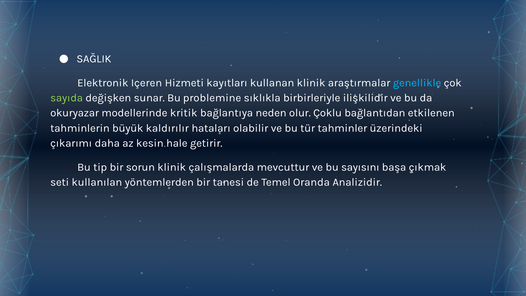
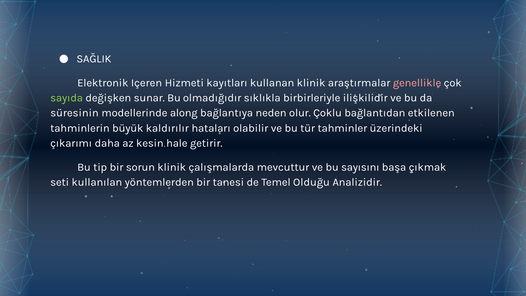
genellikle colour: light blue -> pink
problemine: problemine -> olmadığıdır
okuryazar: okuryazar -> süresinin
kritik: kritik -> along
Oranda: Oranda -> Olduğu
